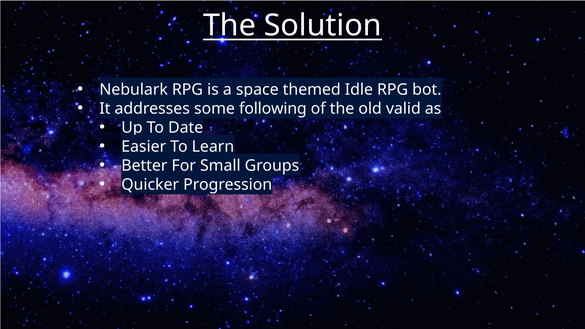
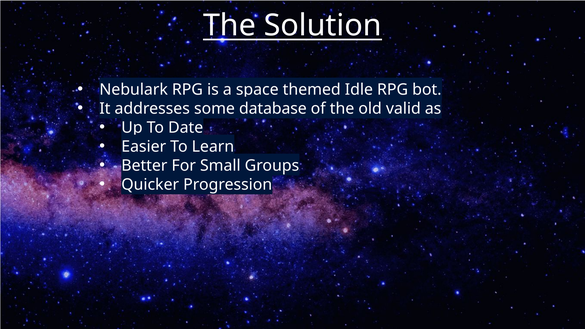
following: following -> database
